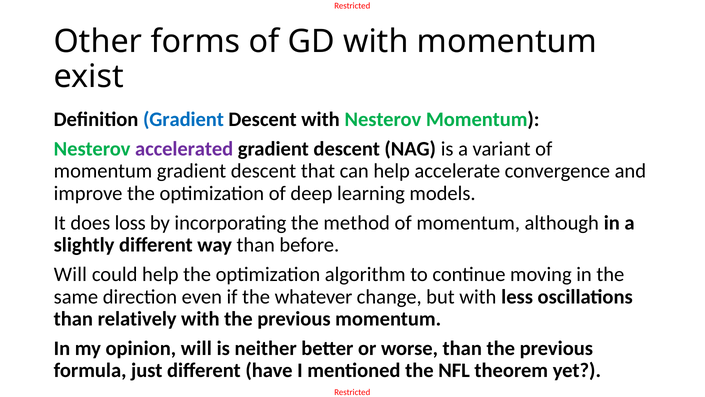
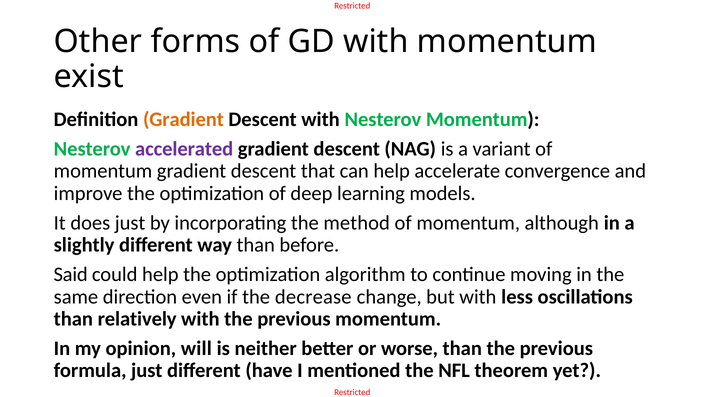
Gradient at (183, 119) colour: blue -> orange
does loss: loss -> just
Will at (70, 274): Will -> Said
whatever: whatever -> decrease
